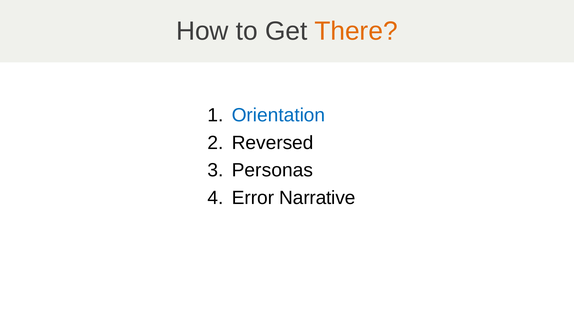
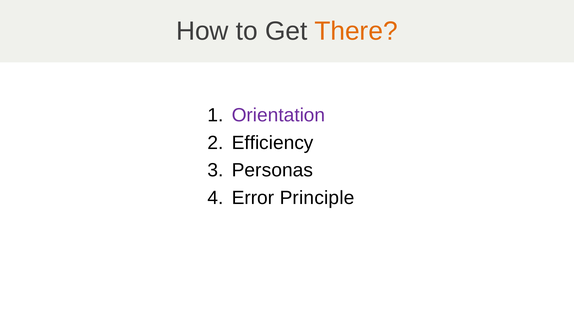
Orientation colour: blue -> purple
Reversed: Reversed -> Efficiency
Narrative: Narrative -> Principle
